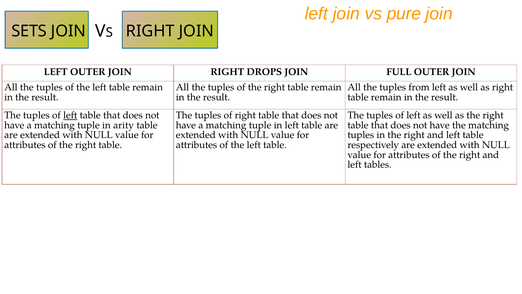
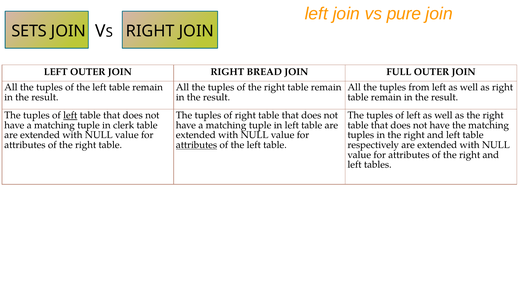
DROPS: DROPS -> BREAD
arity: arity -> clerk
attributes at (197, 145) underline: none -> present
